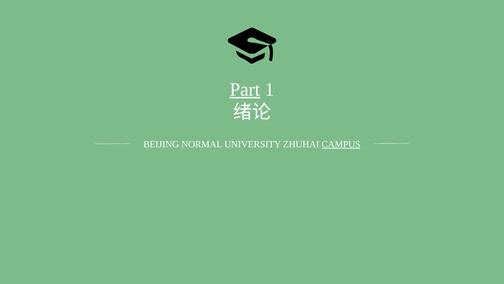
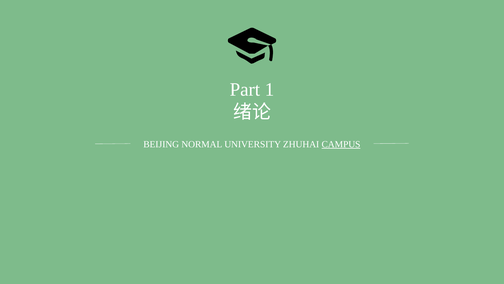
Part underline: present -> none
